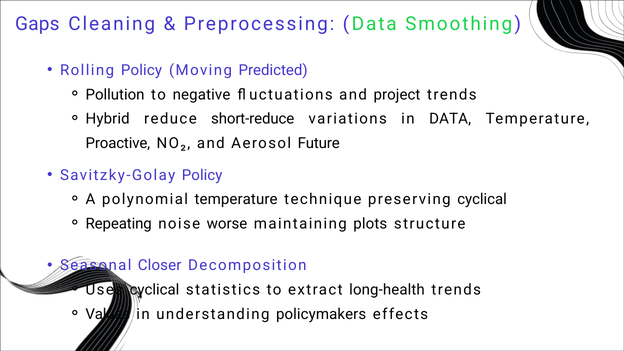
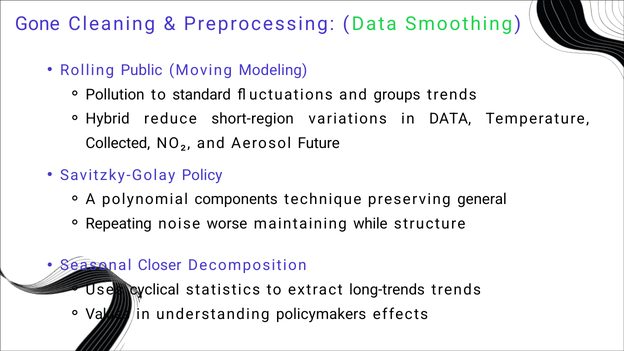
Gaps: Gaps -> Gone
Rolling Policy: Policy -> Public
Predicted: Predicted -> Modeling
negative: negative -> standard
project: project -> groups
short-reduce: short-reduce -> short-region
Proactive: Proactive -> Collected
polynomial temperature: temperature -> components
preserving cyclical: cyclical -> general
plots: plots -> while
long-health: long-health -> long-trends
